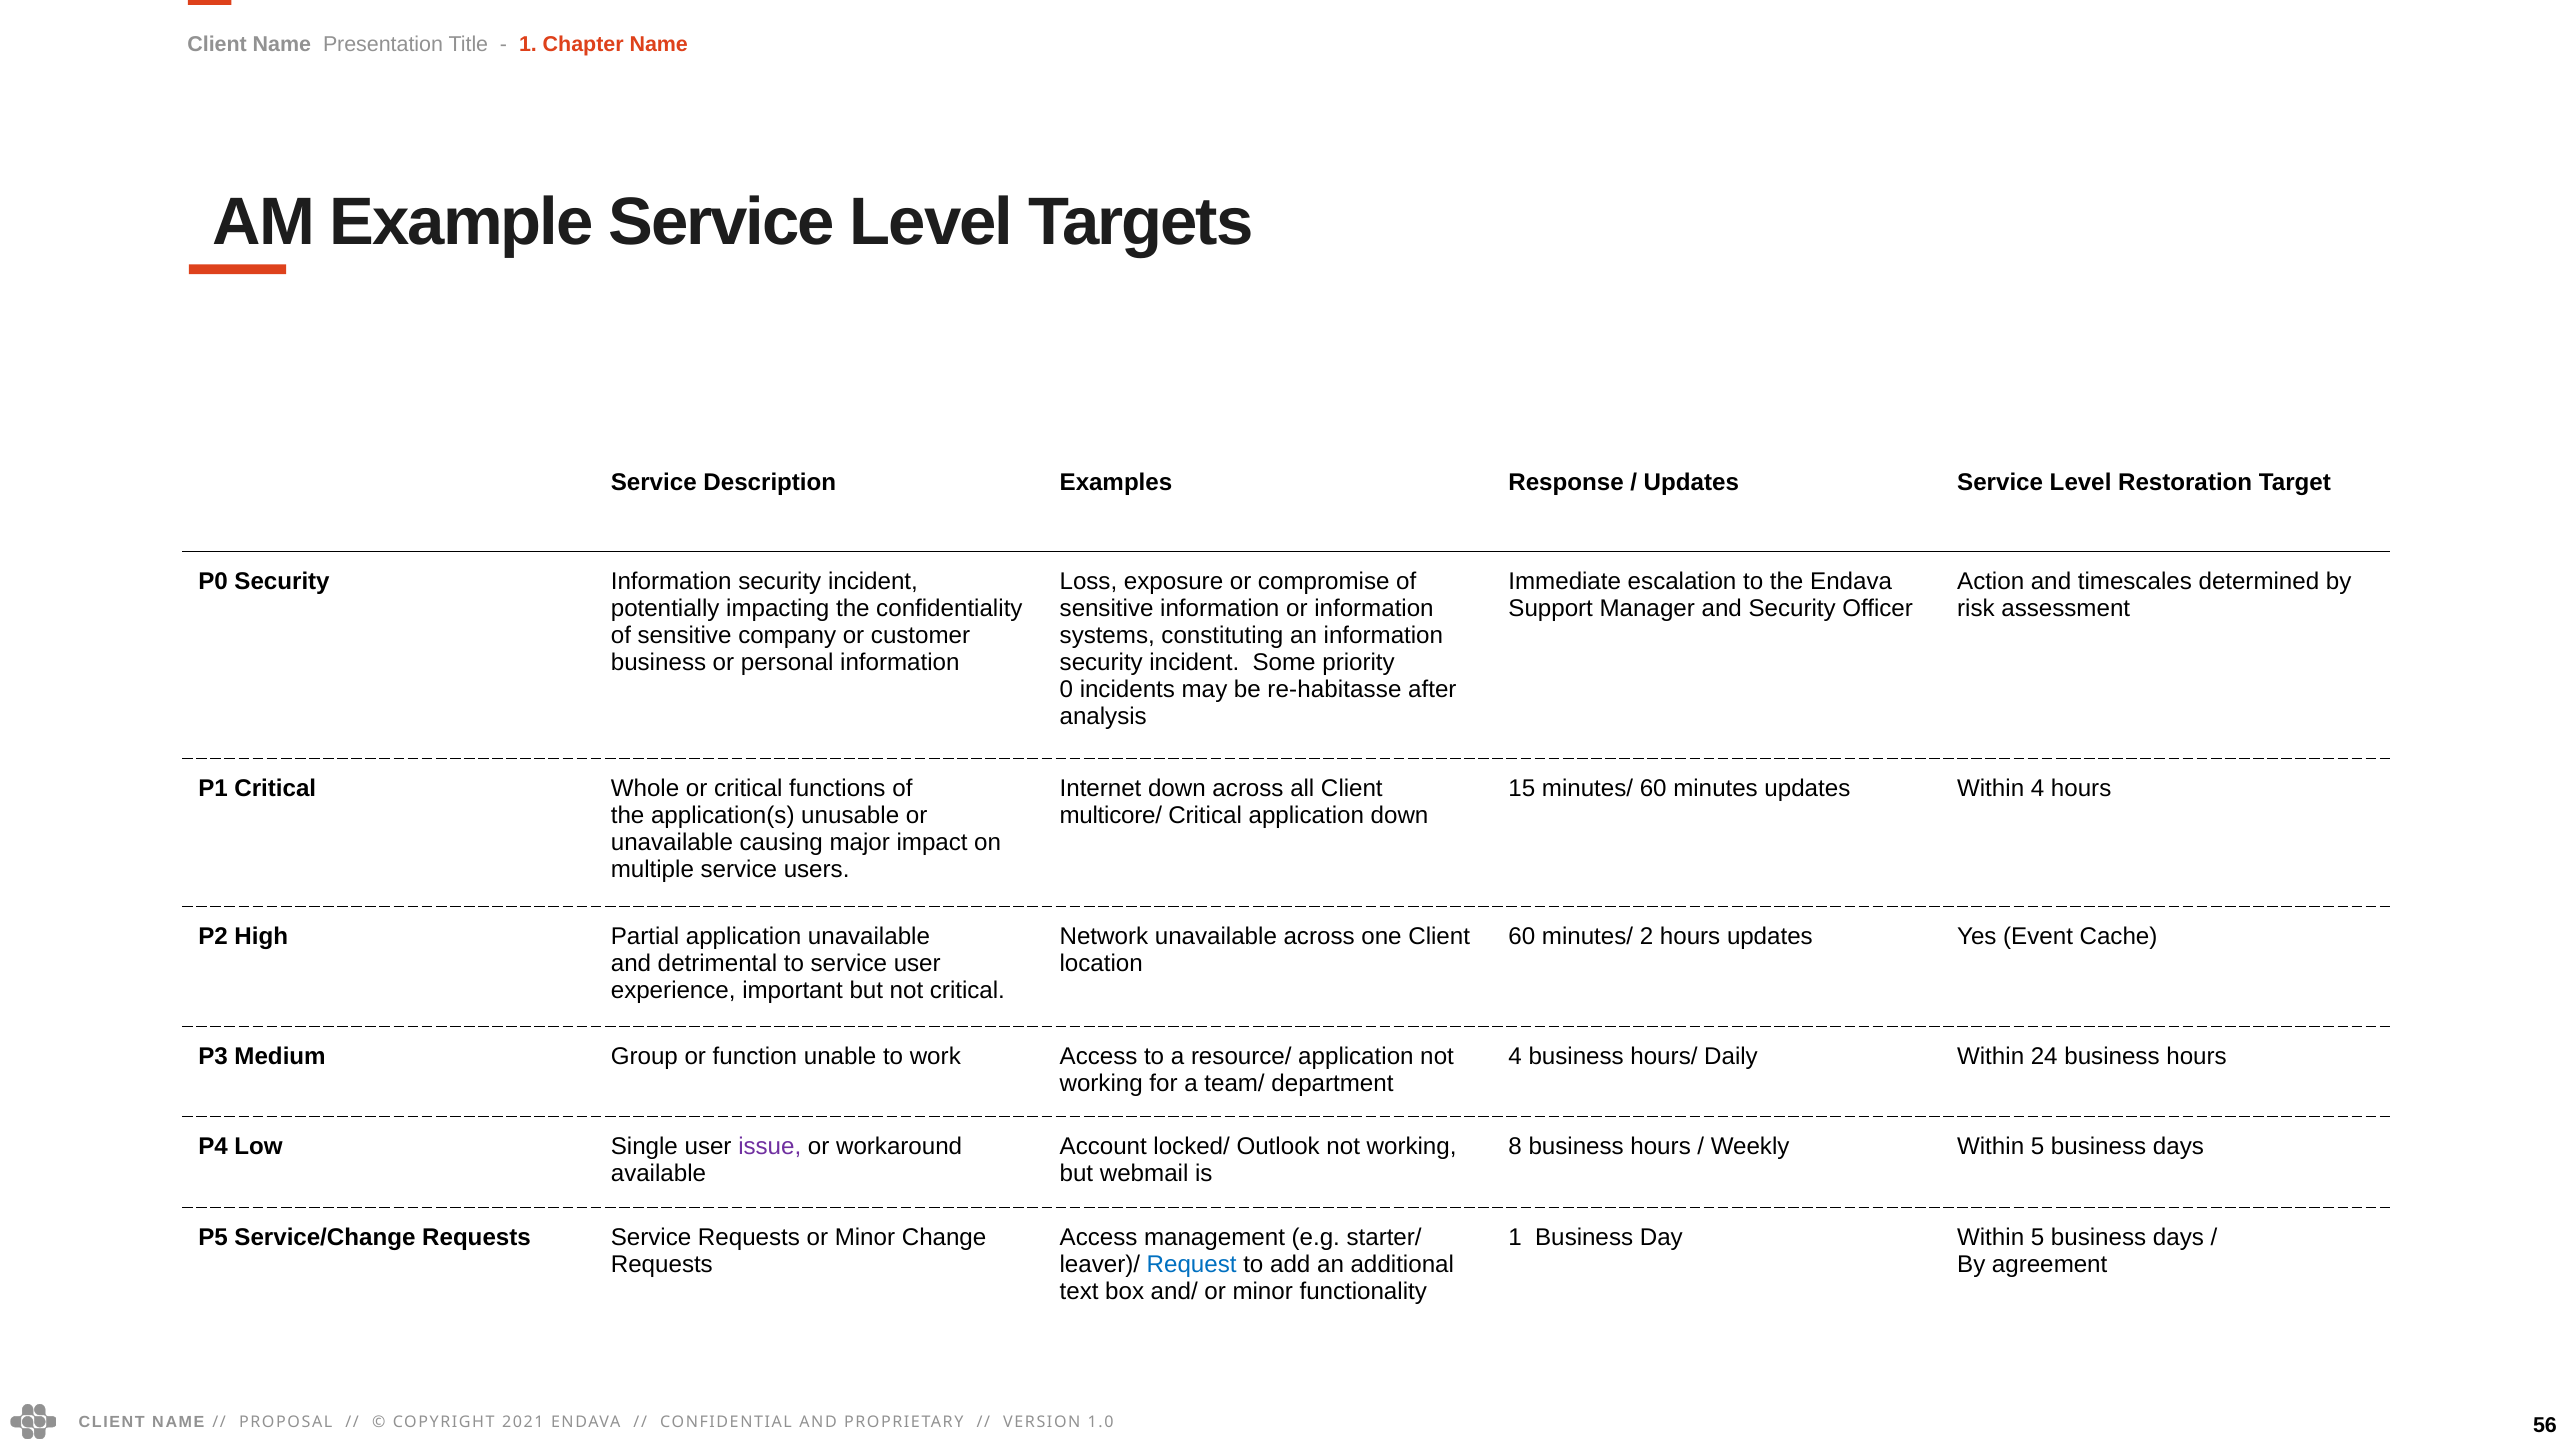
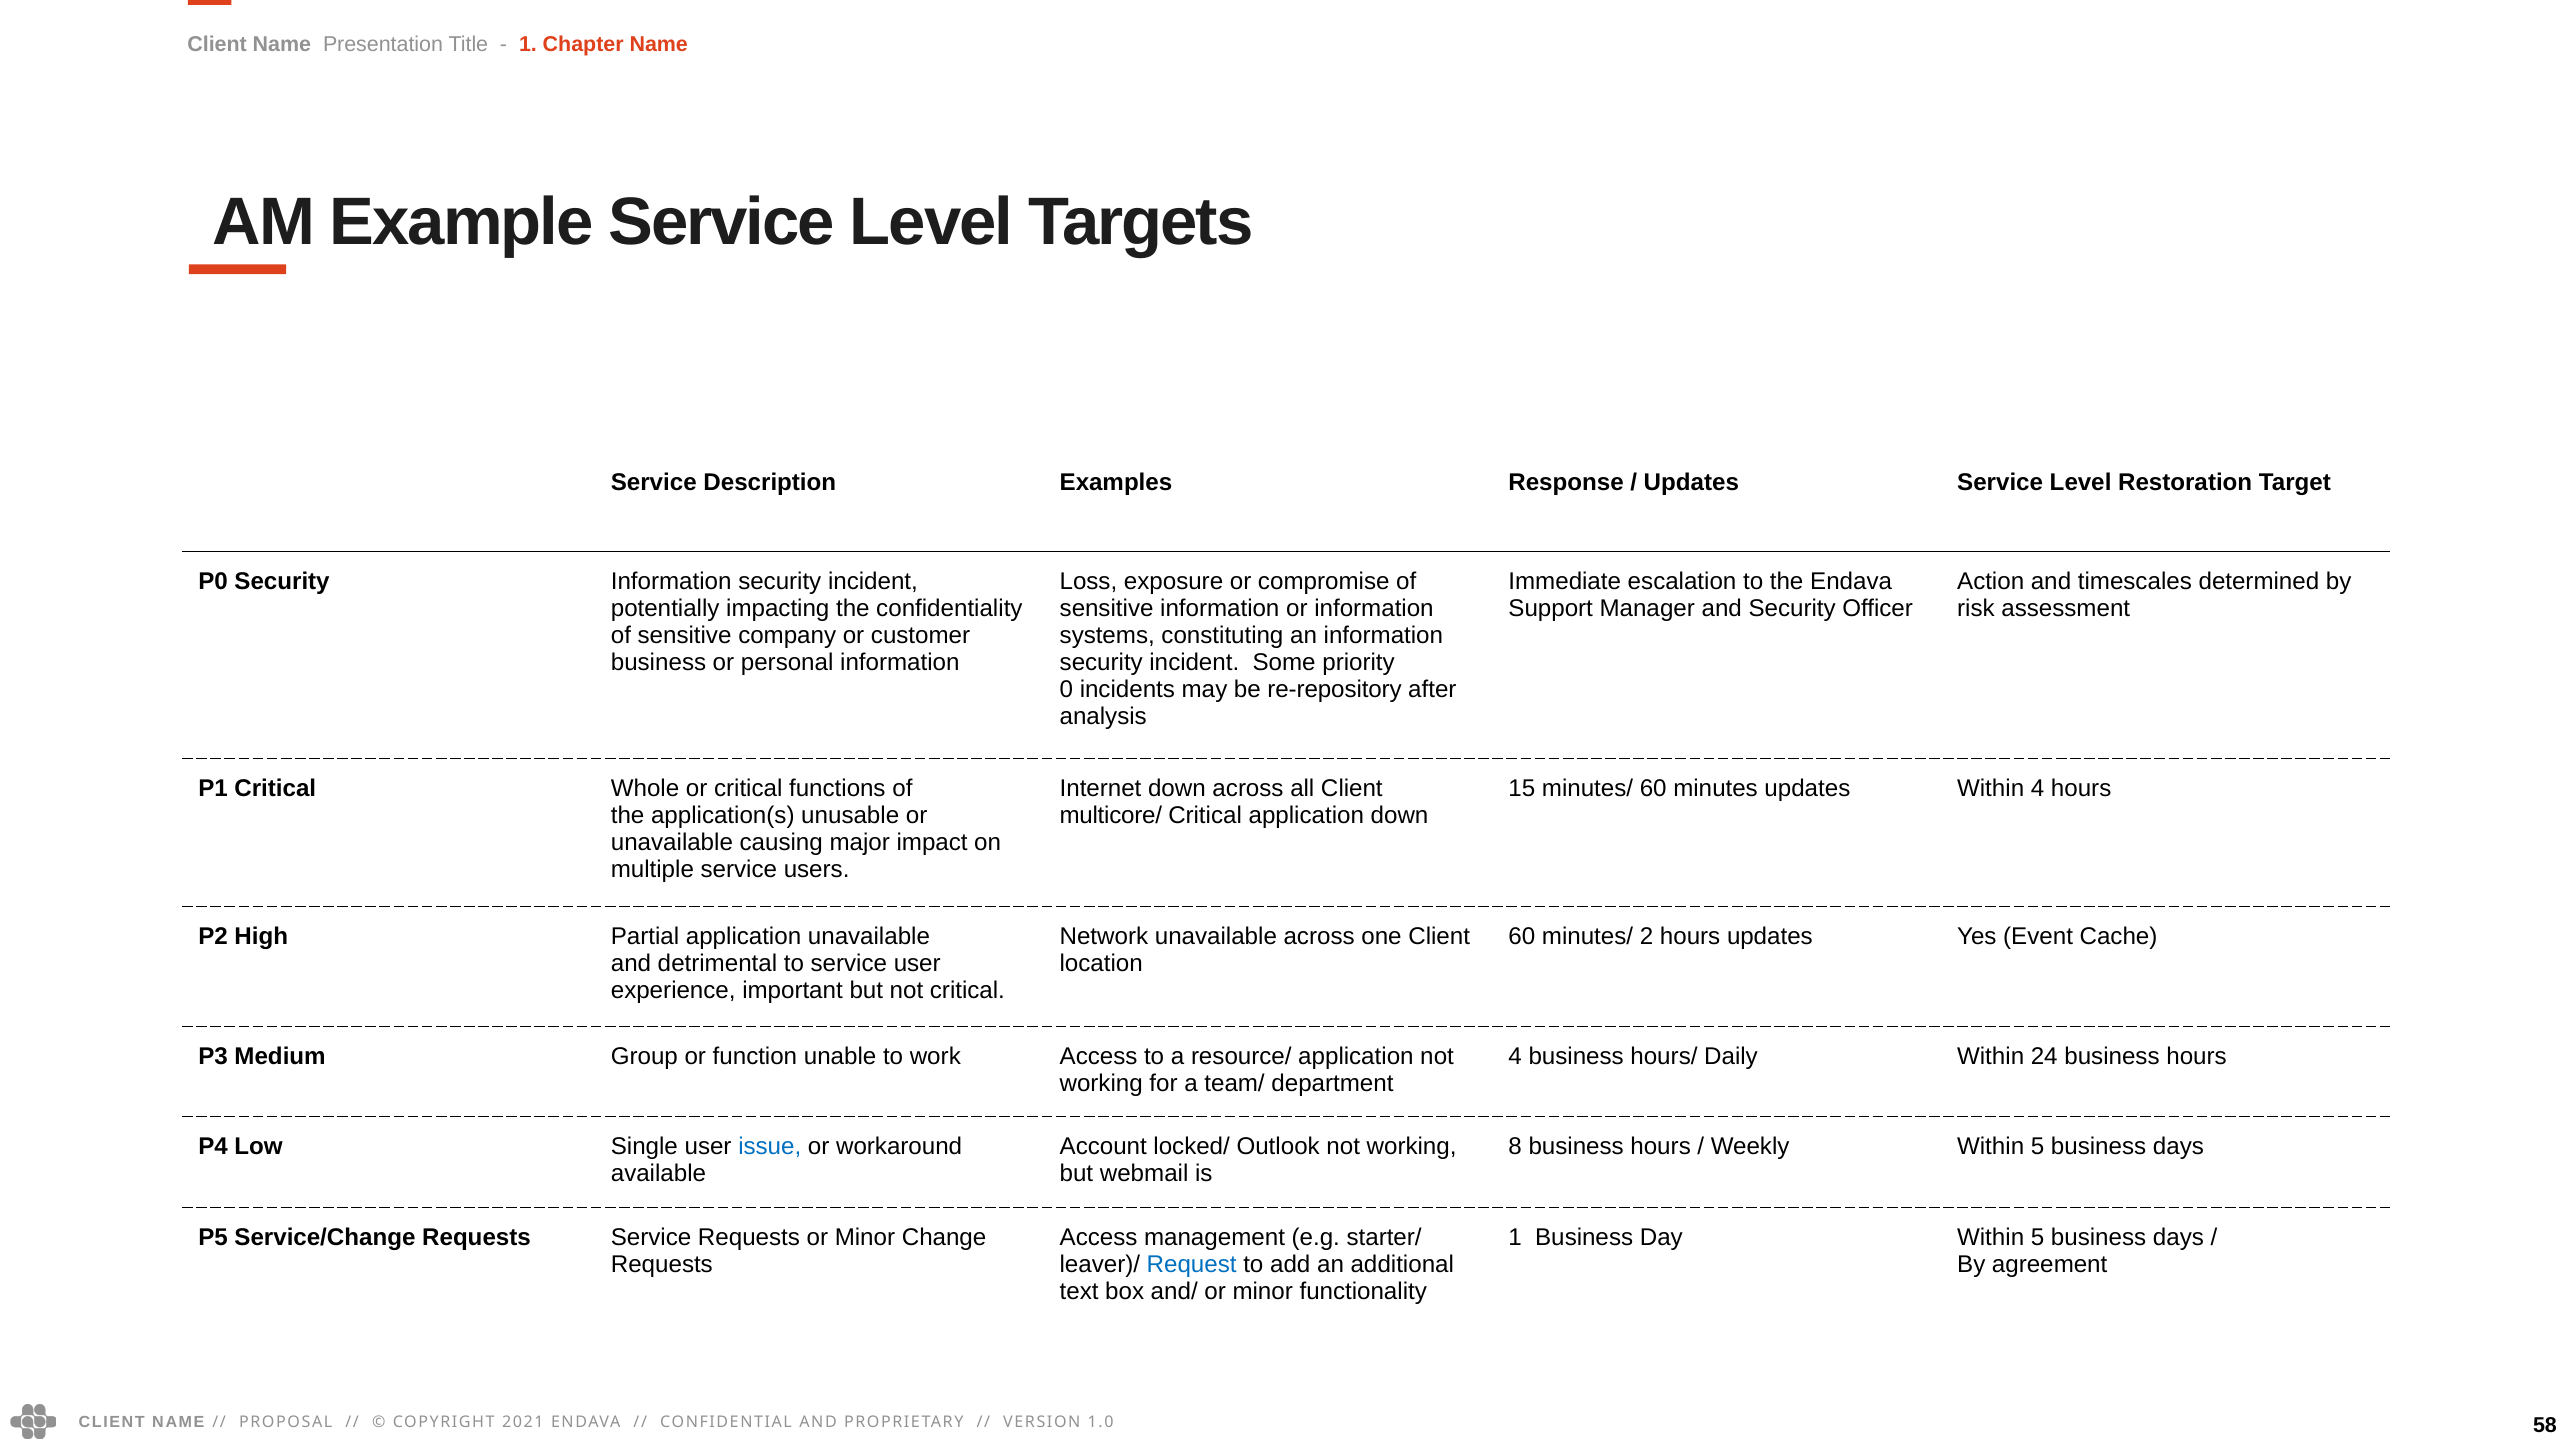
re-habitasse: re-habitasse -> re-repository
issue colour: purple -> blue
56: 56 -> 58
